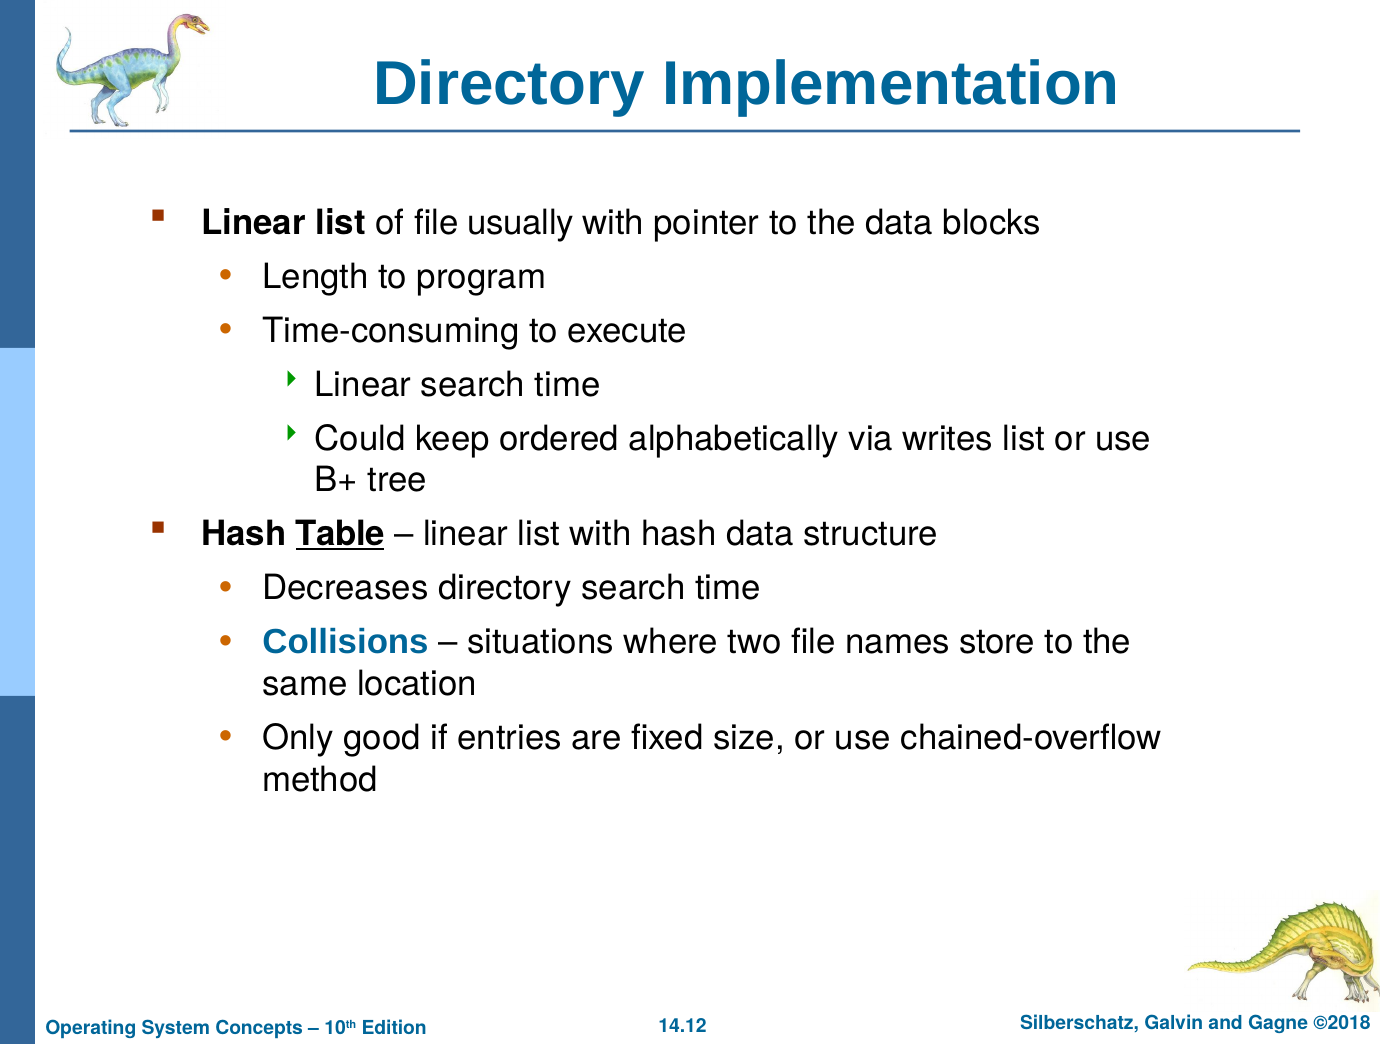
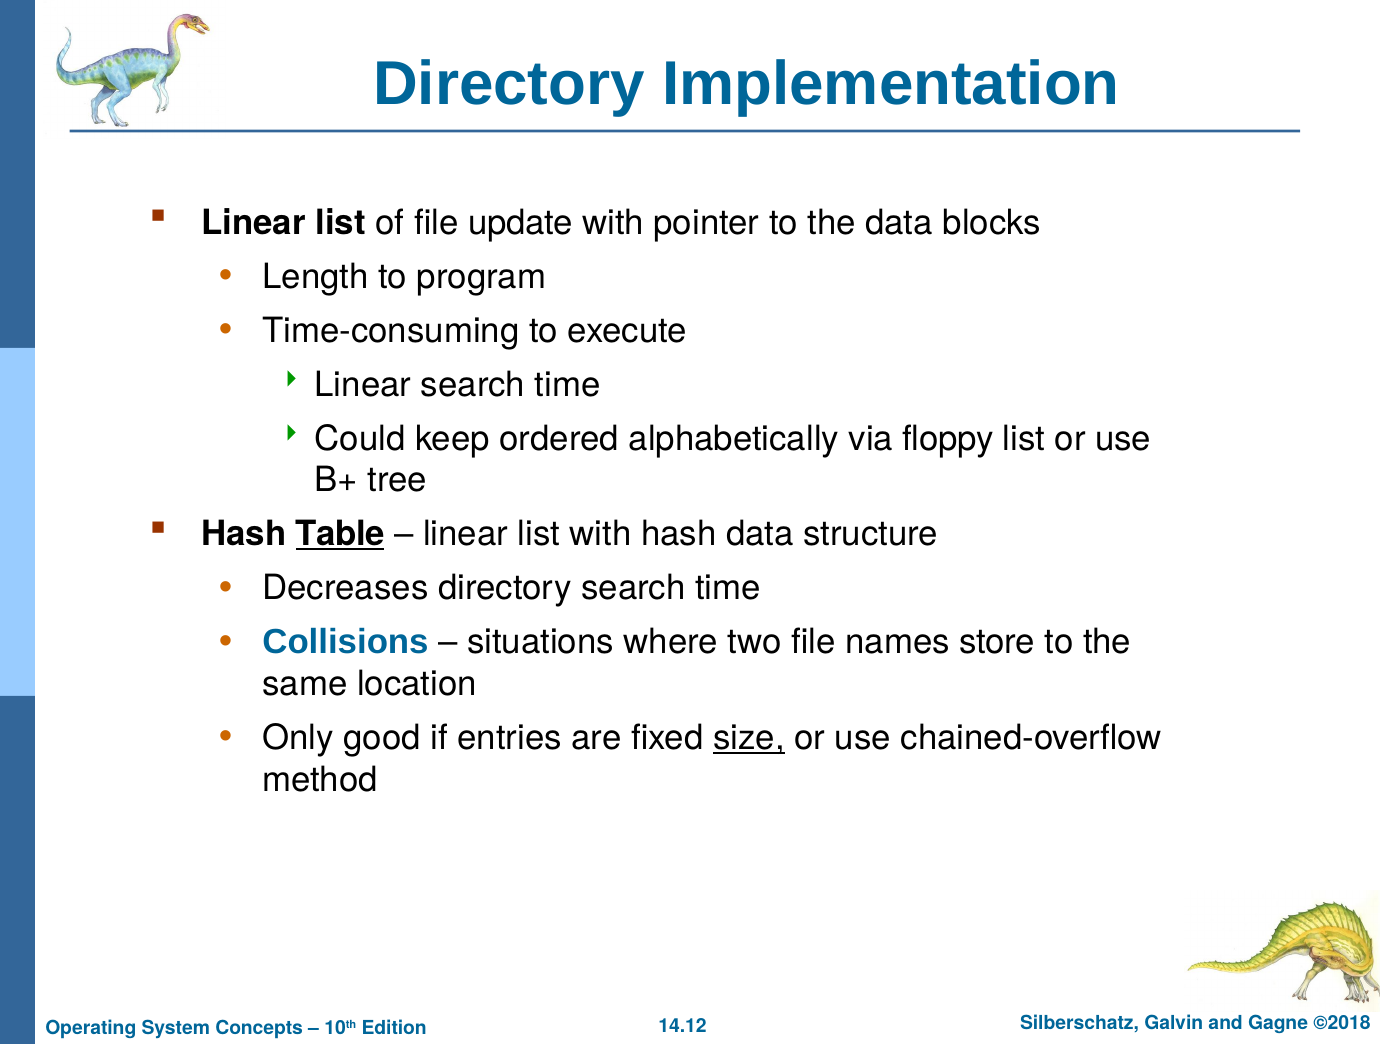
usually: usually -> update
writes: writes -> floppy
size underline: none -> present
